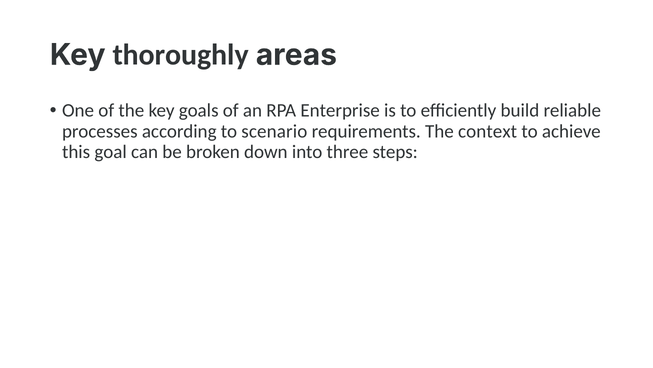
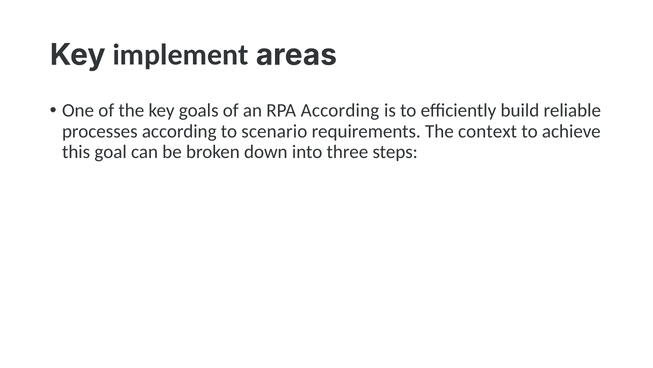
thoroughly: thoroughly -> implement
RPA Enterprise: Enterprise -> According
